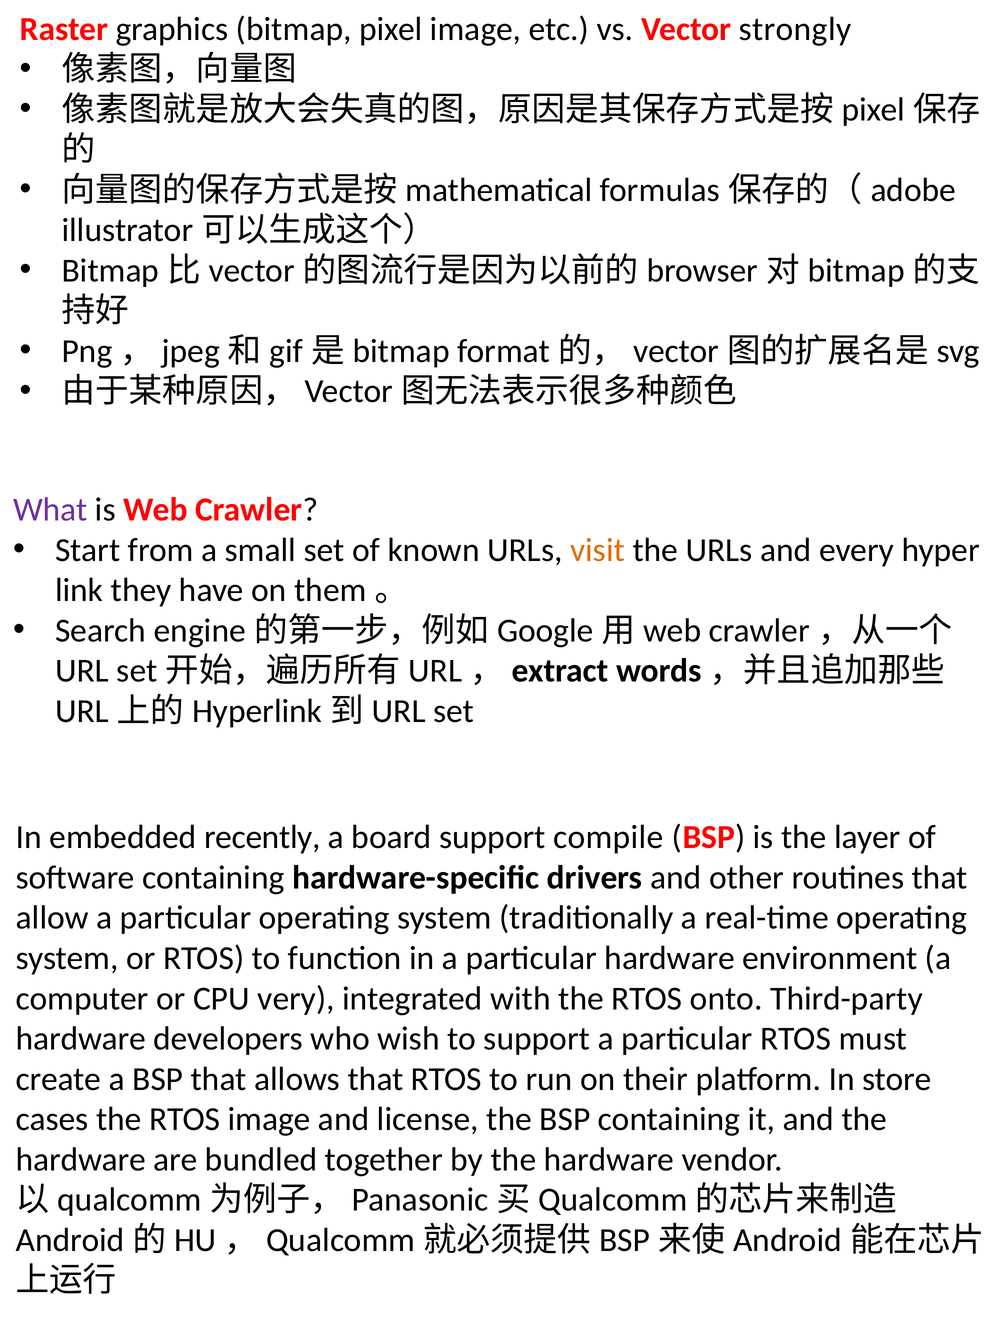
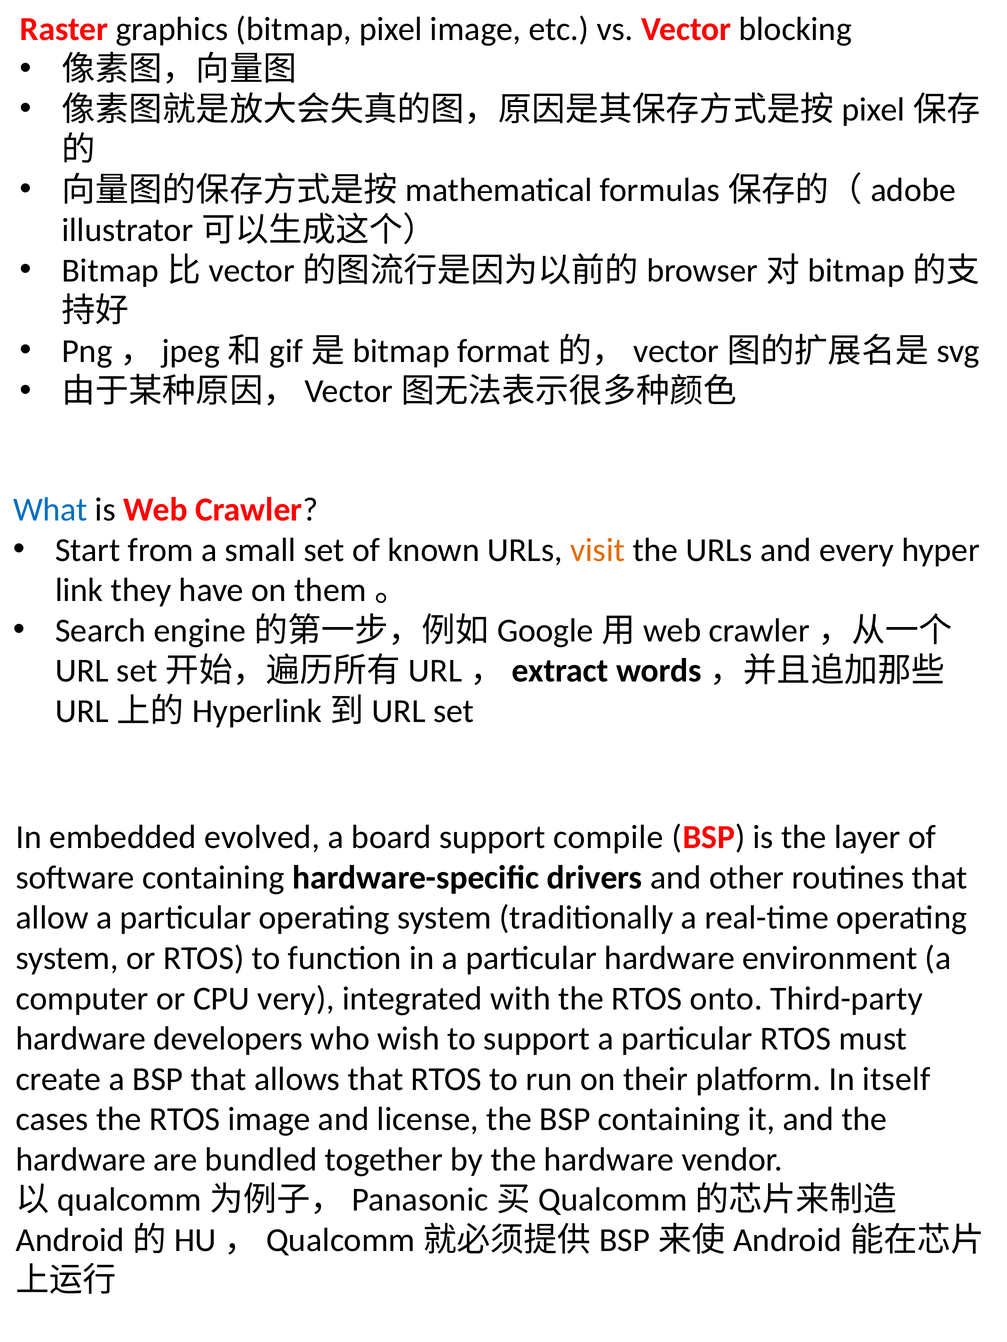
strongly: strongly -> blocking
What colour: purple -> blue
recently: recently -> evolved
store: store -> itself
